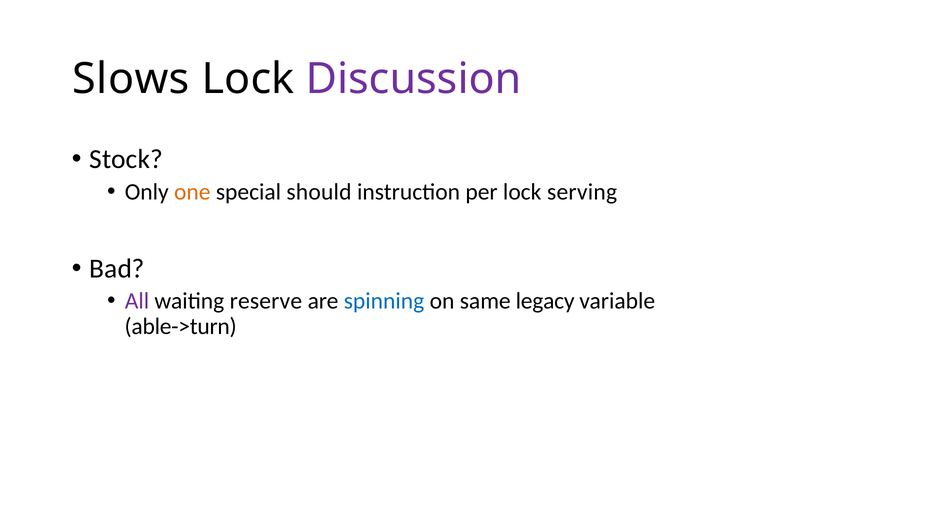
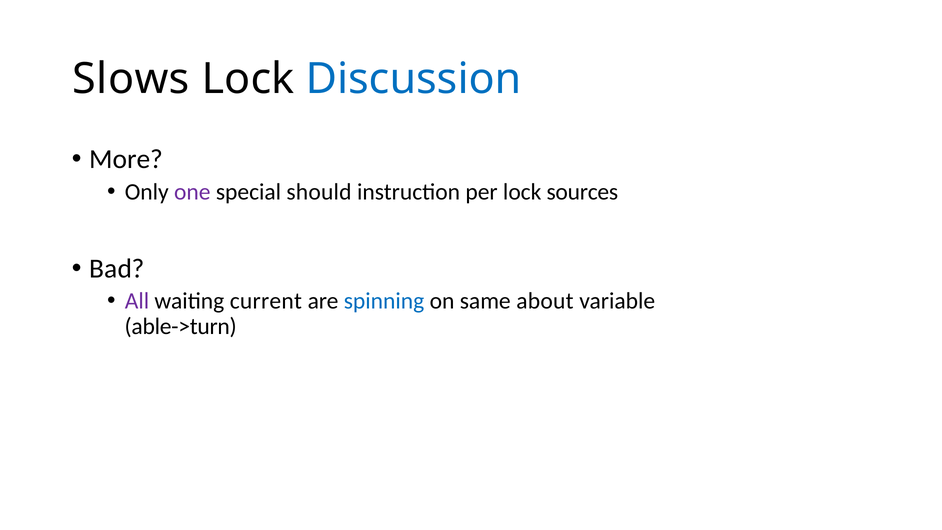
Discussion colour: purple -> blue
Stock: Stock -> More
one colour: orange -> purple
serving: serving -> sources
reserve: reserve -> current
legacy: legacy -> about
